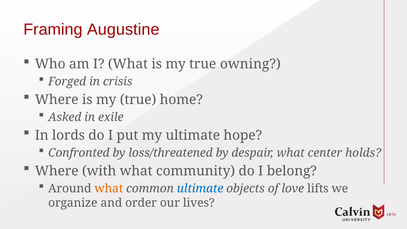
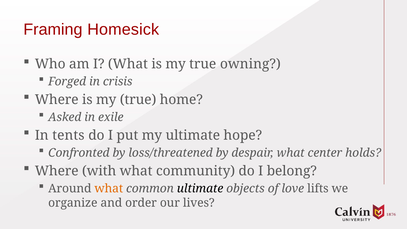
Augustine: Augustine -> Homesick
lords: lords -> tents
ultimate at (200, 188) colour: blue -> black
